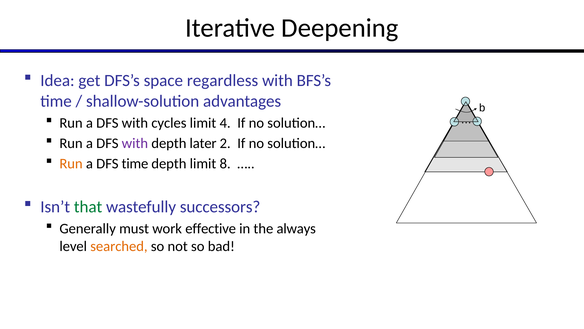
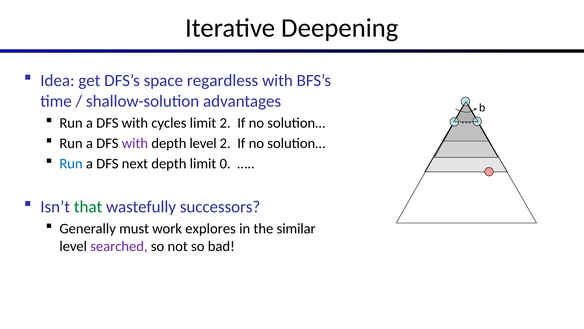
limit 4: 4 -> 2
depth later: later -> level
Run at (71, 164) colour: orange -> blue
DFS time: time -> next
8: 8 -> 0
effective: effective -> explores
always: always -> similar
searched colour: orange -> purple
